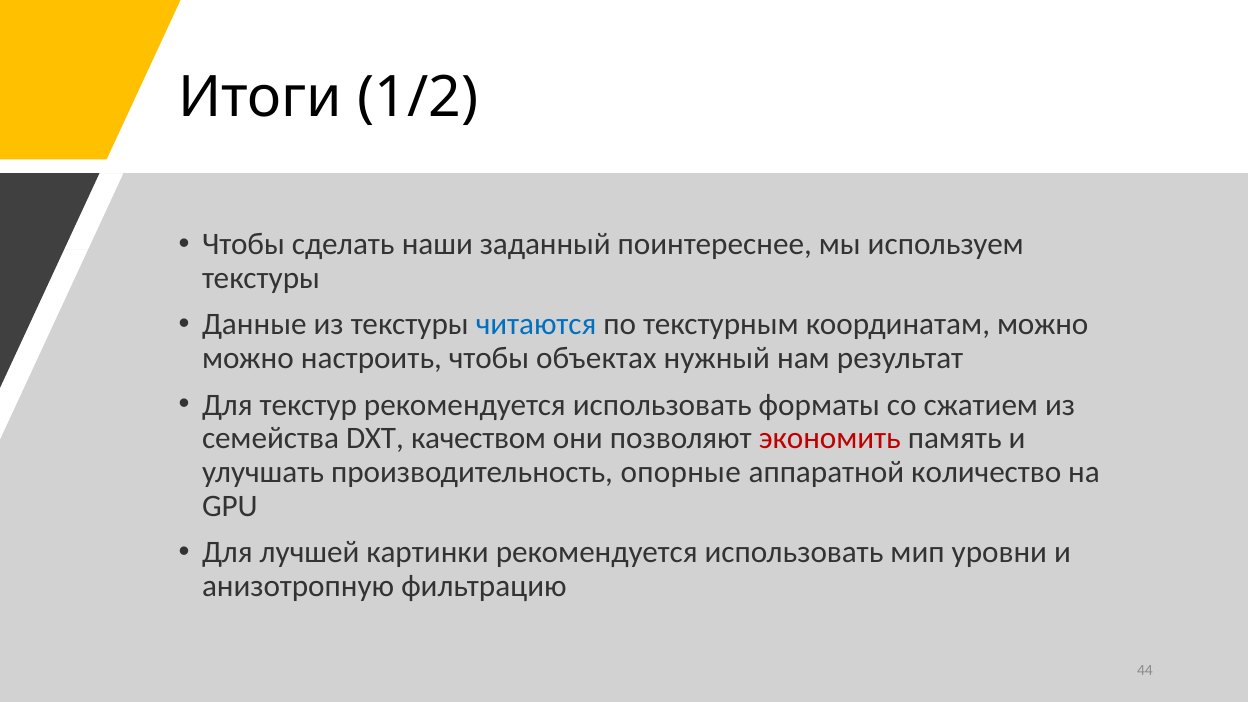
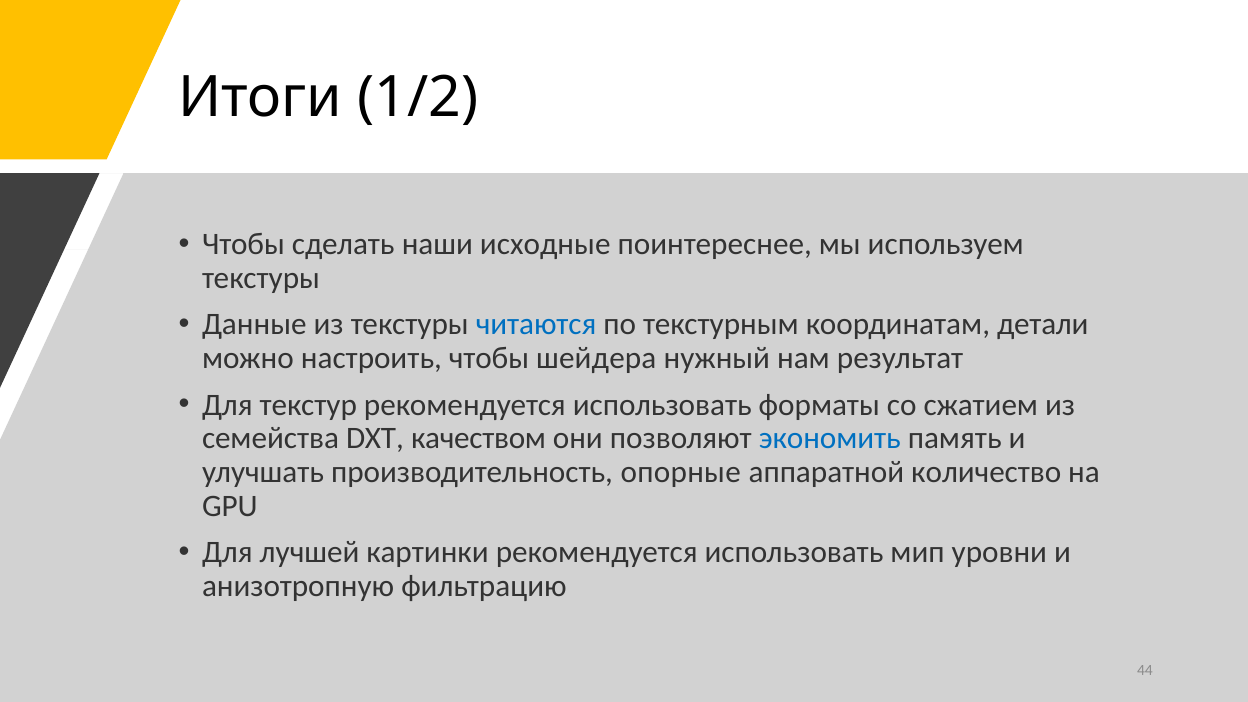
заданный: заданный -> исходные
координатам можно: можно -> детали
объектах: объектах -> шейдера
экономить colour: red -> blue
